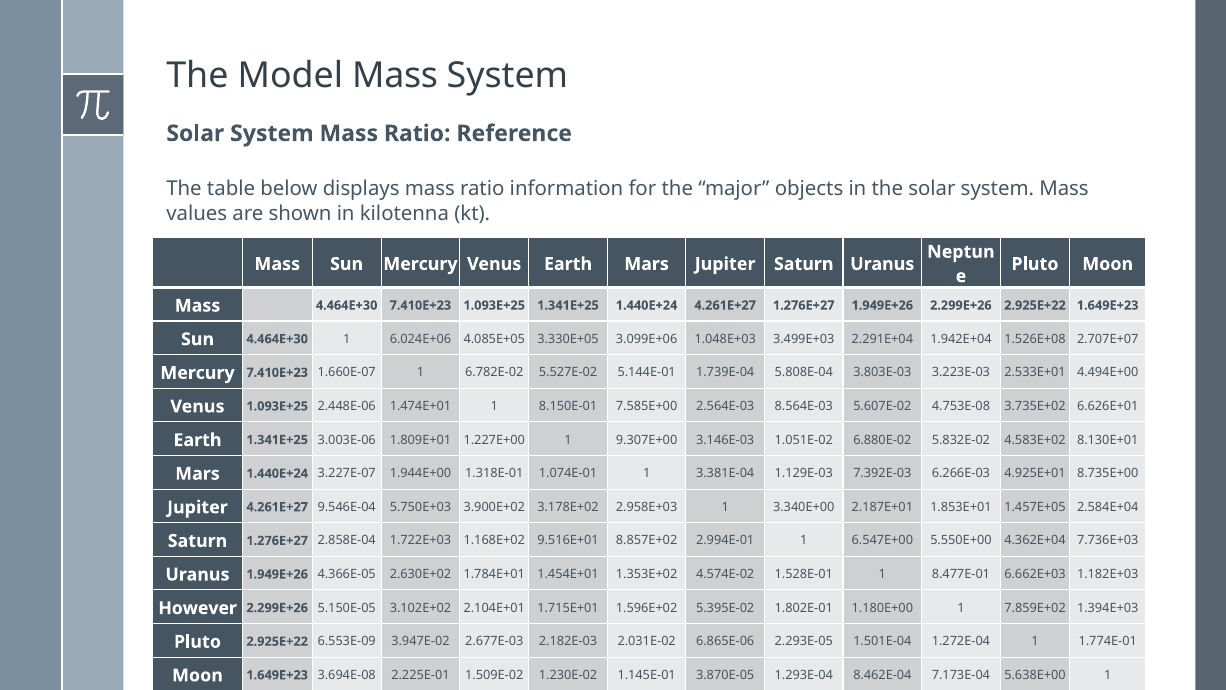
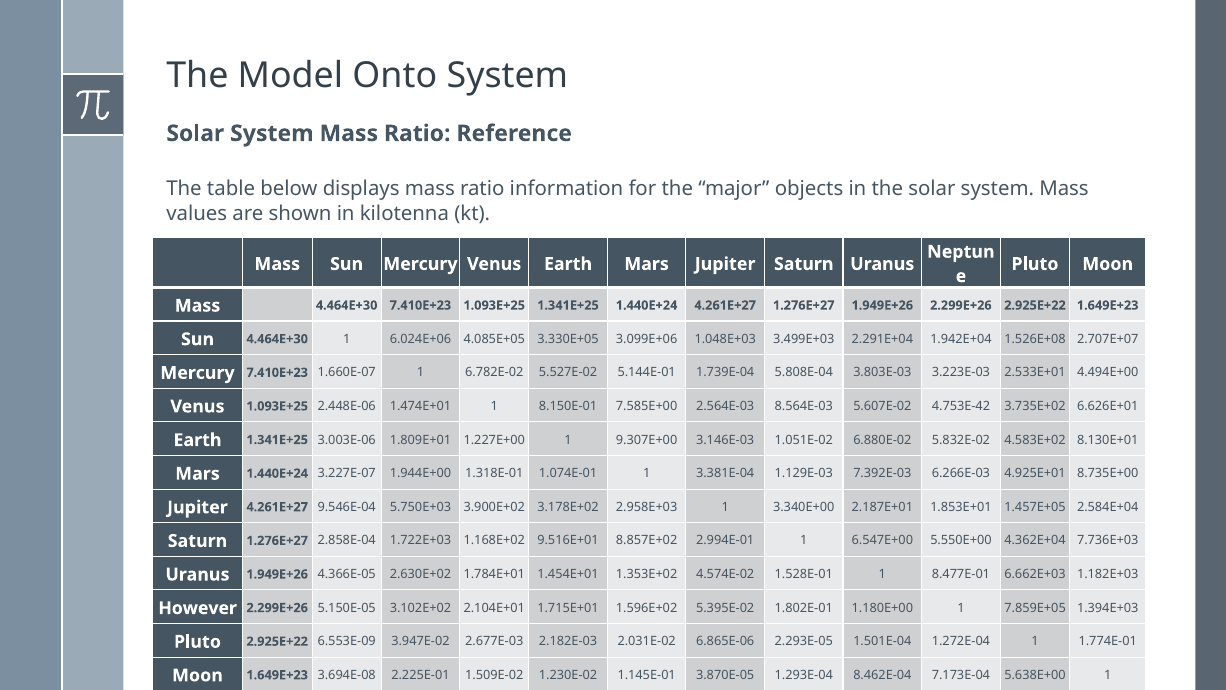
Model Mass: Mass -> Onto
4.753E-08: 4.753E-08 -> 4.753E-42
7.859E+02: 7.859E+02 -> 7.859E+05
